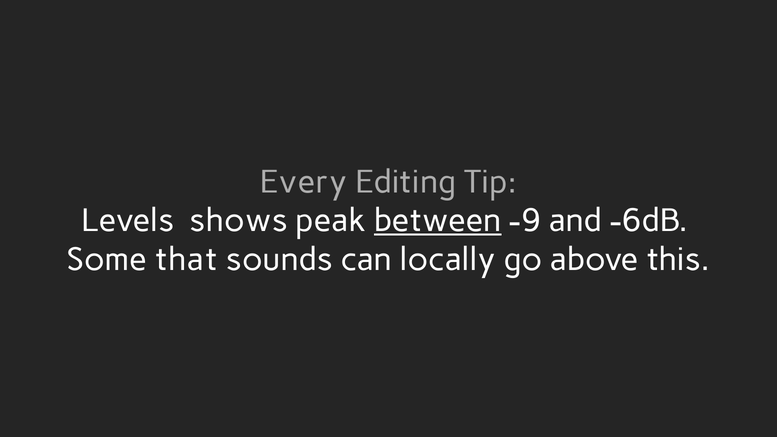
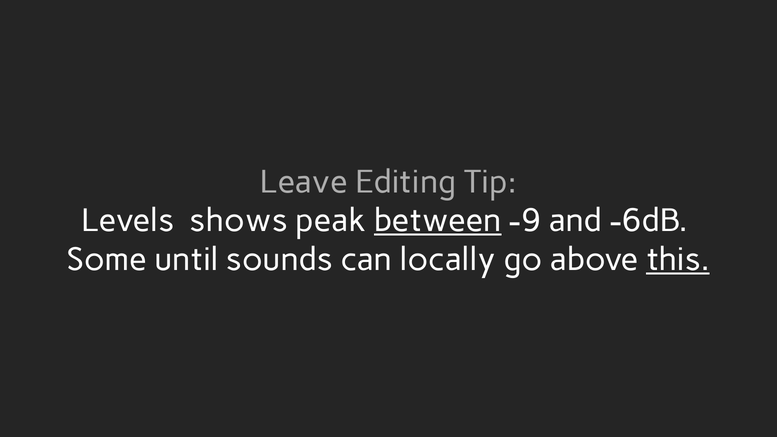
Every: Every -> Leave
that: that -> until
this underline: none -> present
